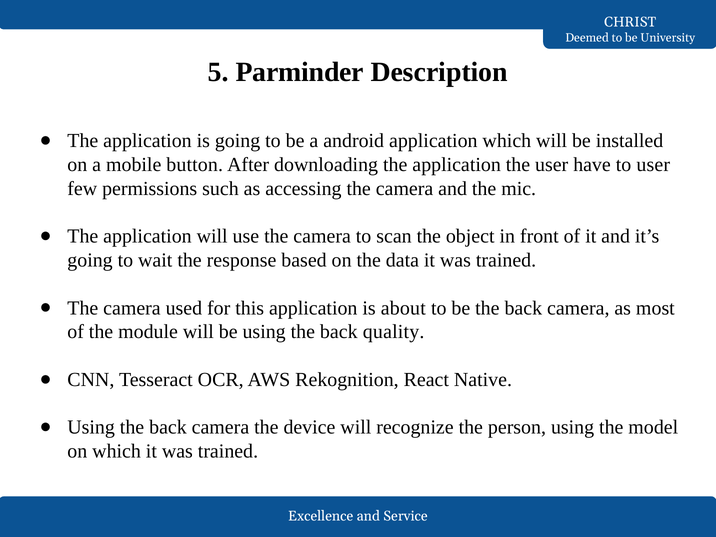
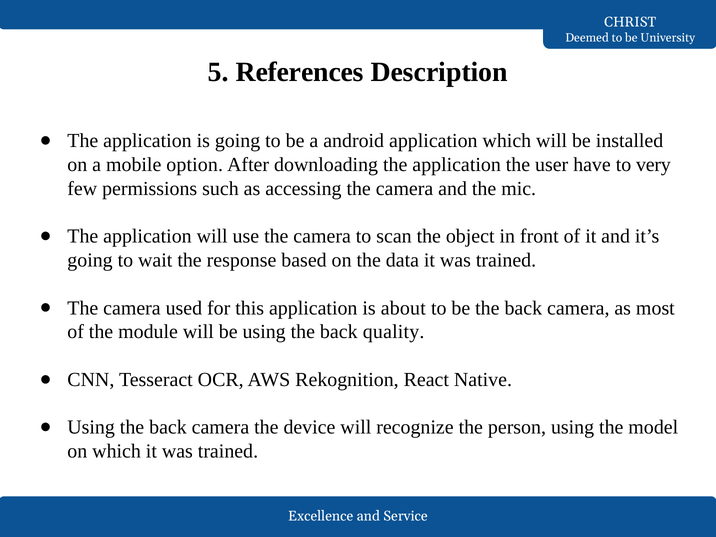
Parminder: Parminder -> References
button: button -> option
to user: user -> very
